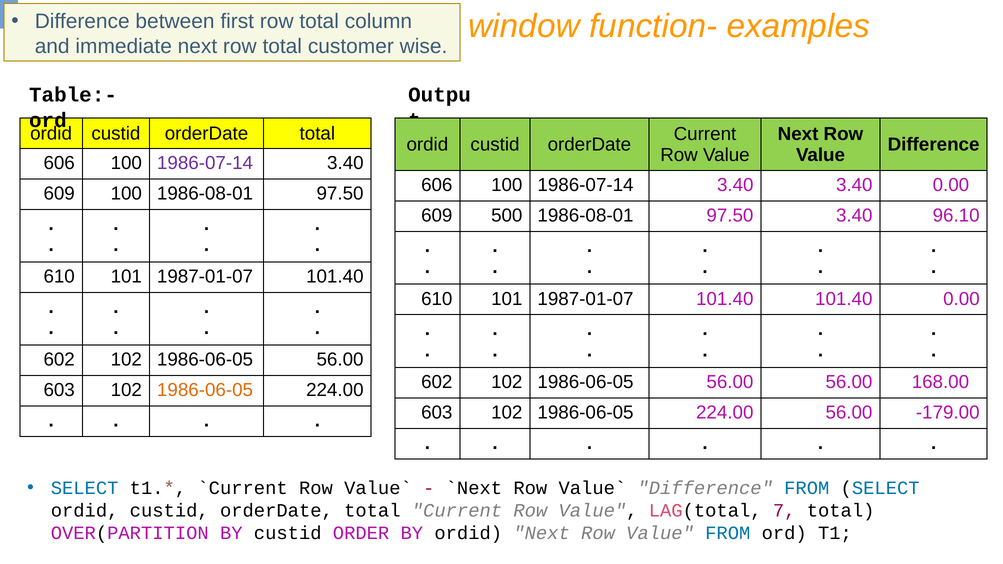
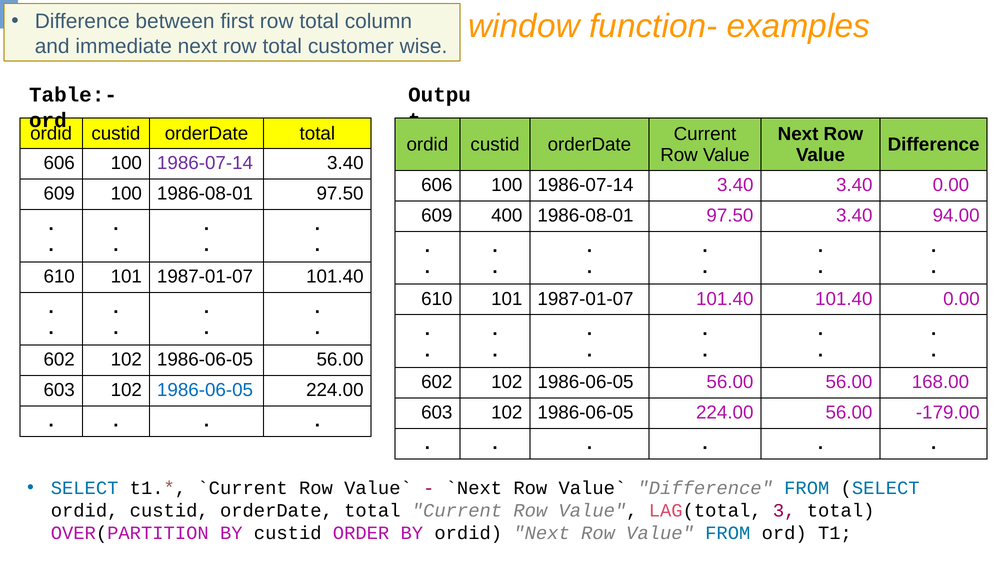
500: 500 -> 400
96.10: 96.10 -> 94.00
1986-06-05 at (205, 390) colour: orange -> blue
7: 7 -> 3
